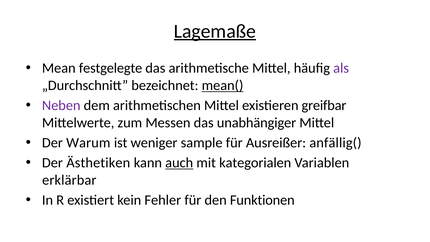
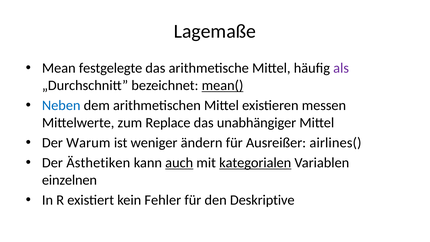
Lagemaße underline: present -> none
Neben colour: purple -> blue
greifbar: greifbar -> messen
Messen: Messen -> Replace
sample: sample -> ändern
anfällig(: anfällig( -> airlines(
kategorialen underline: none -> present
erklärbar: erklärbar -> einzelnen
Funktionen: Funktionen -> Deskriptive
